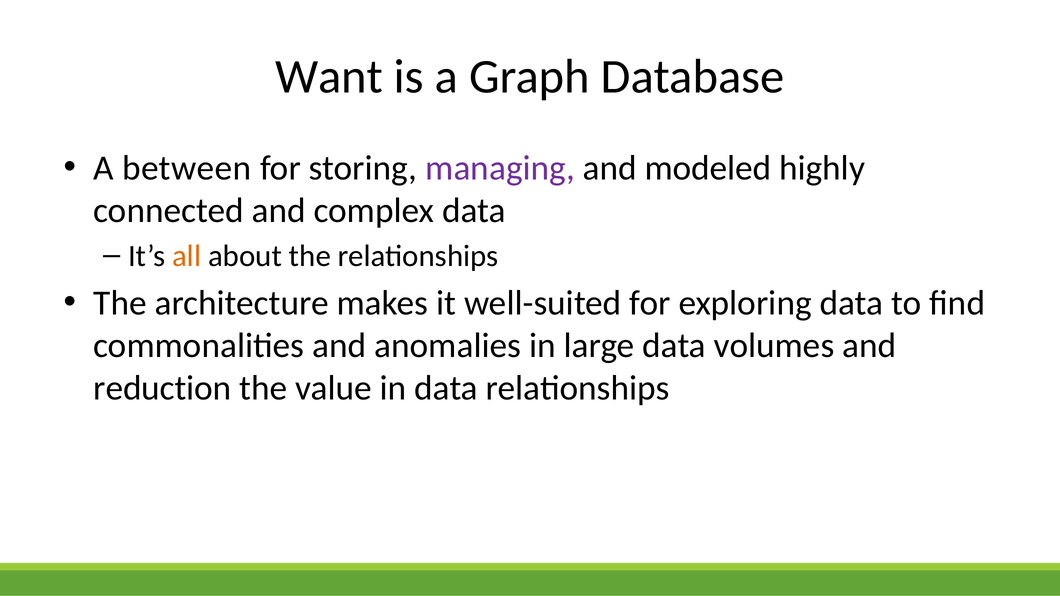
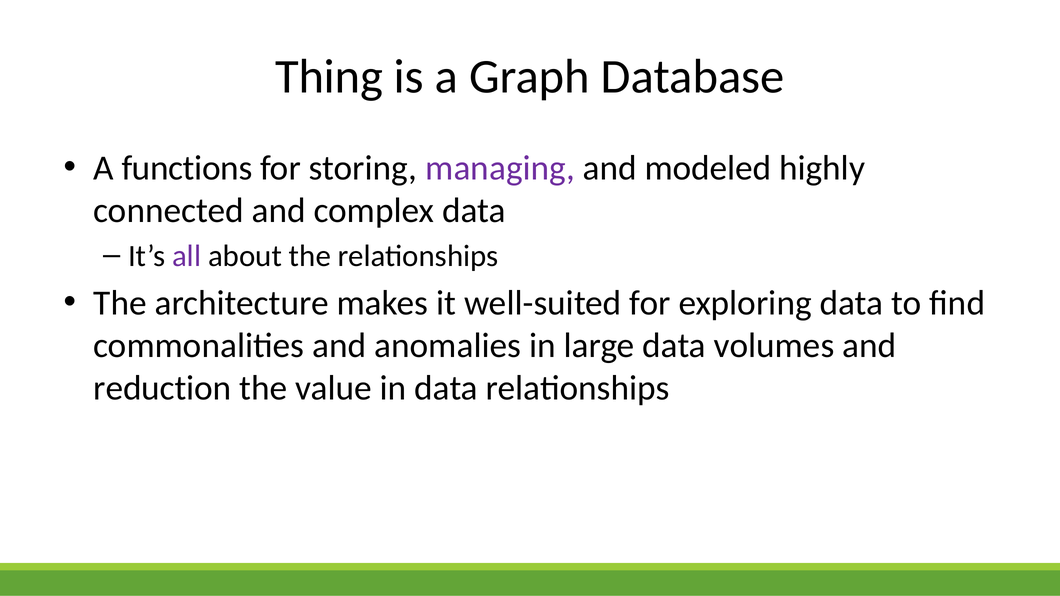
Want: Want -> Thing
between: between -> functions
all colour: orange -> purple
